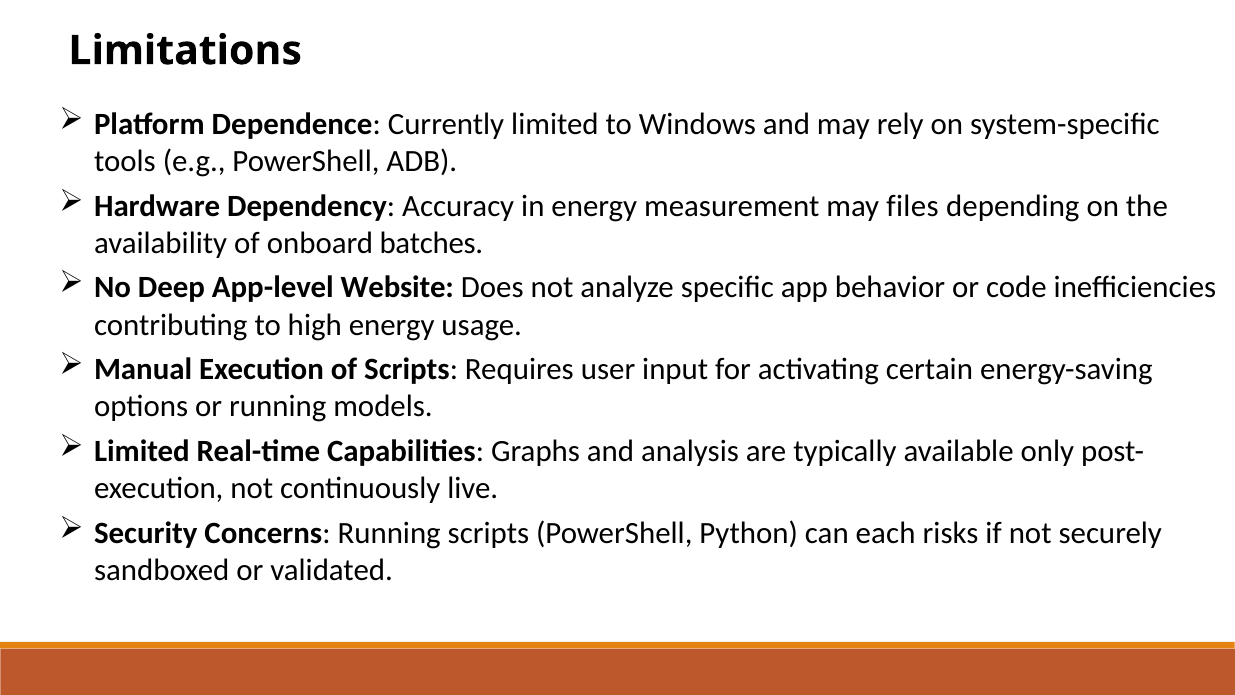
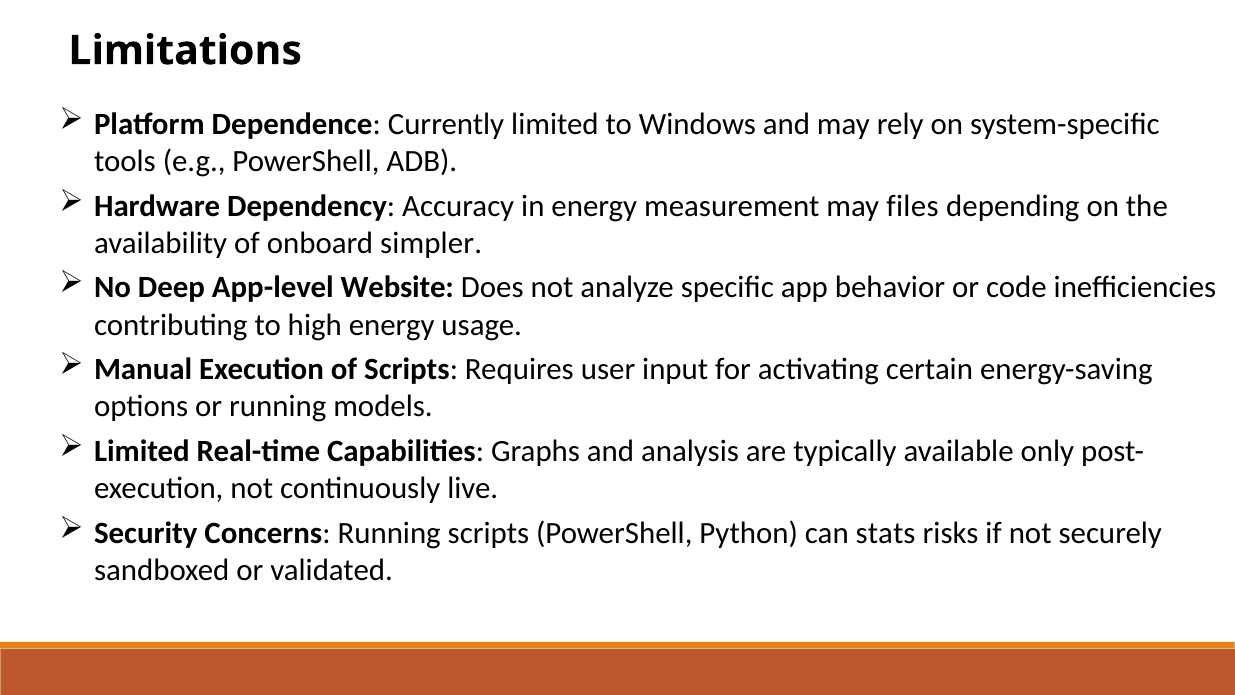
batches: batches -> simpler
each: each -> stats
